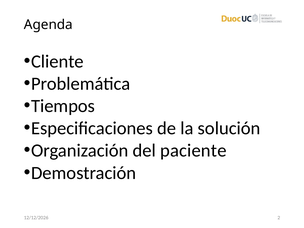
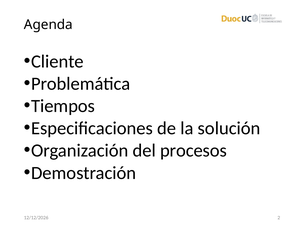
paciente: paciente -> procesos
